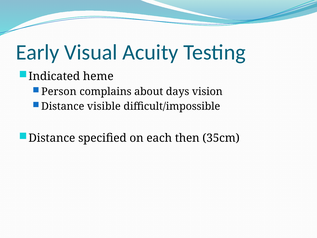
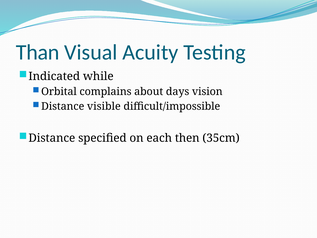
Early: Early -> Than
heme: heme -> while
Person: Person -> Orbital
